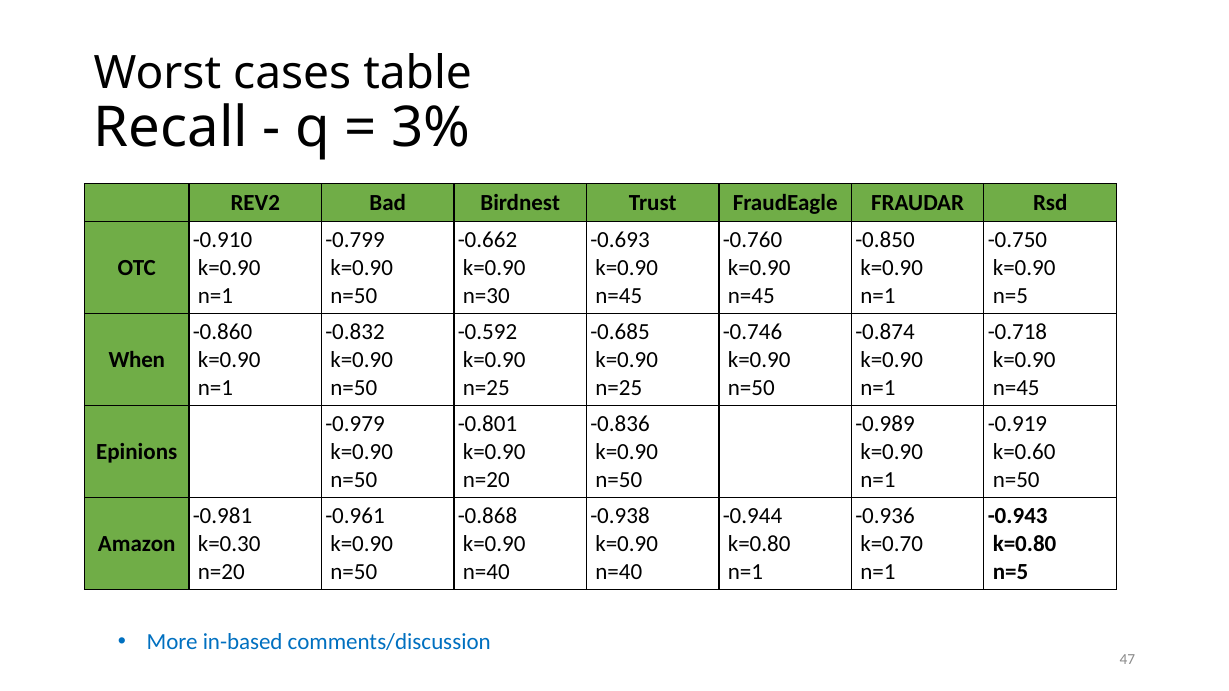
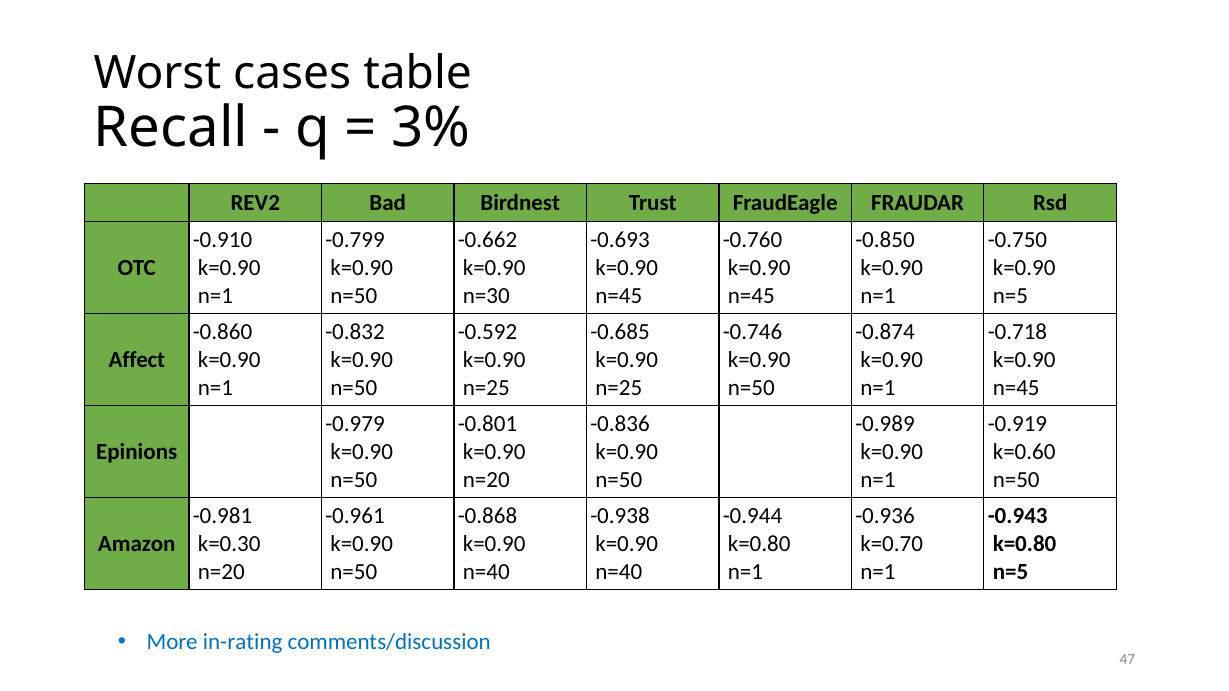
When: When -> Affect
in-based: in-based -> in-rating
